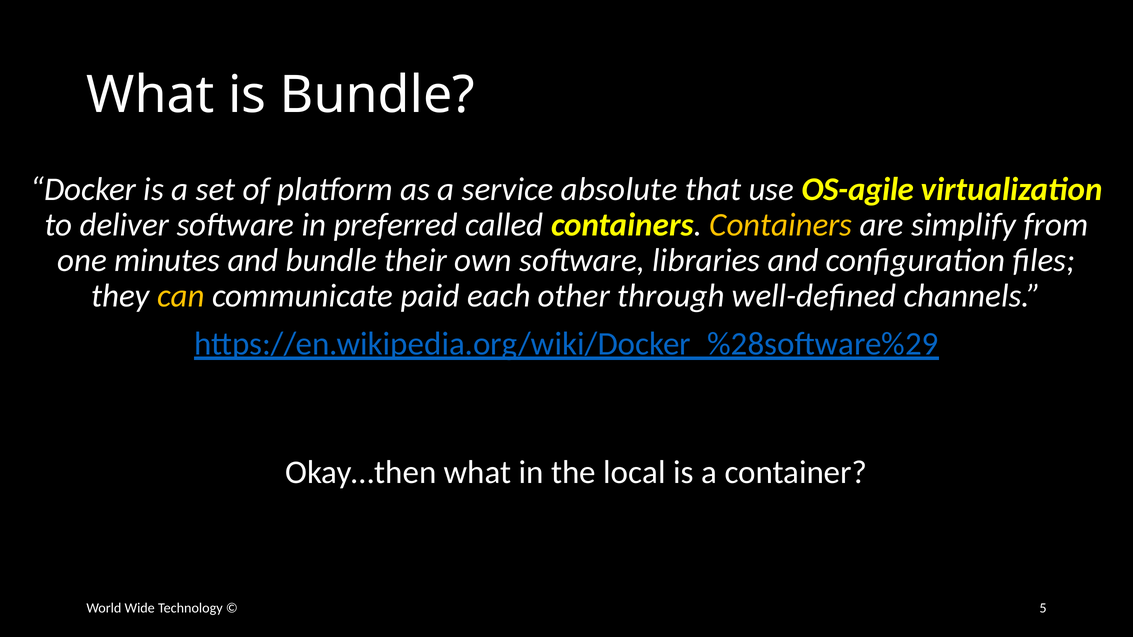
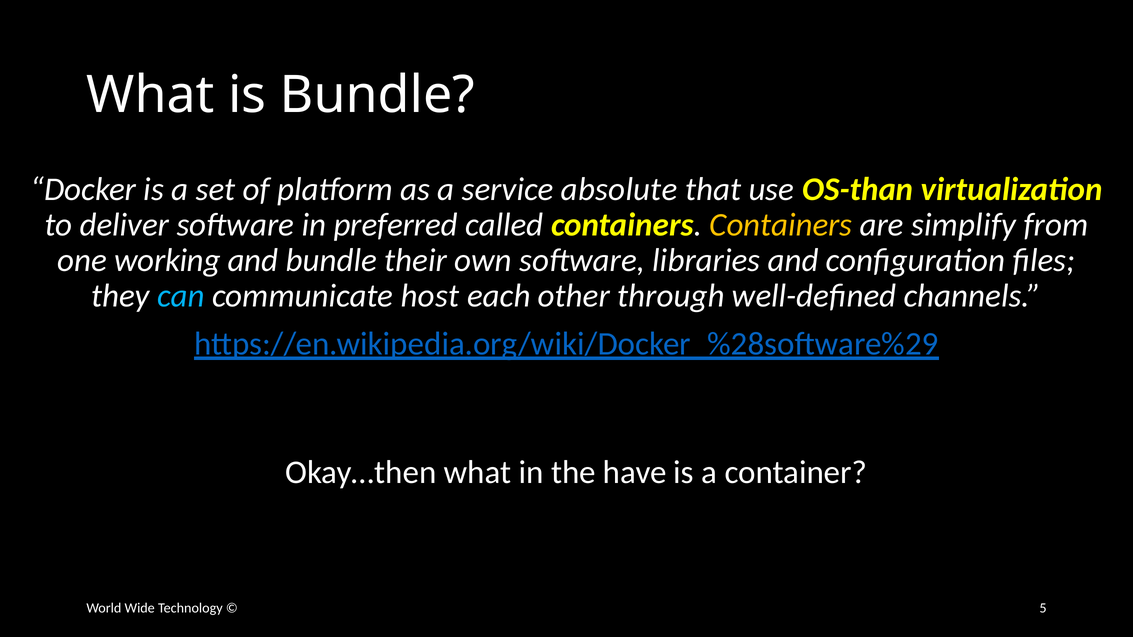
OS-agile: OS-agile -> OS-than
minutes: minutes -> working
can colour: yellow -> light blue
paid: paid -> host
local: local -> have
